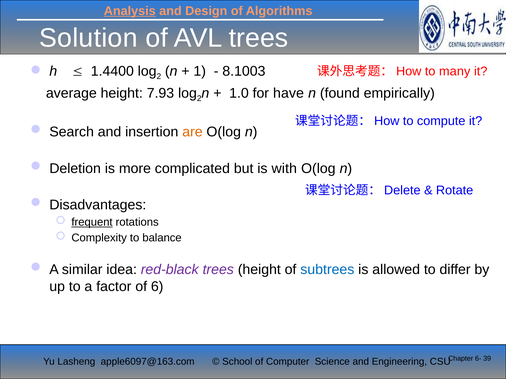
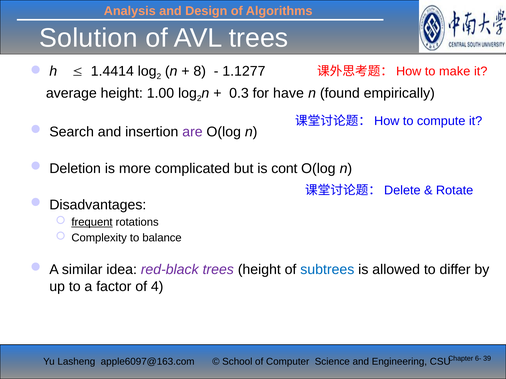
Analysis underline: present -> none
1.4400: 1.4400 -> 1.4414
1: 1 -> 8
8.1003: 8.1003 -> 1.1277
many: many -> make
7.93: 7.93 -> 1.00
1.0: 1.0 -> 0.3
are colour: orange -> purple
with: with -> cont
6: 6 -> 4
